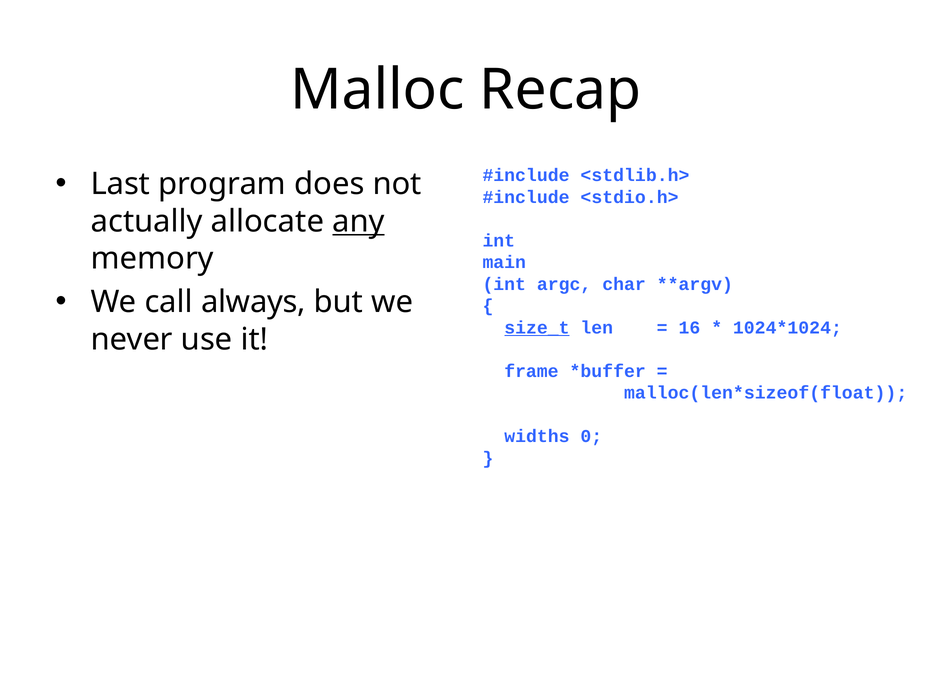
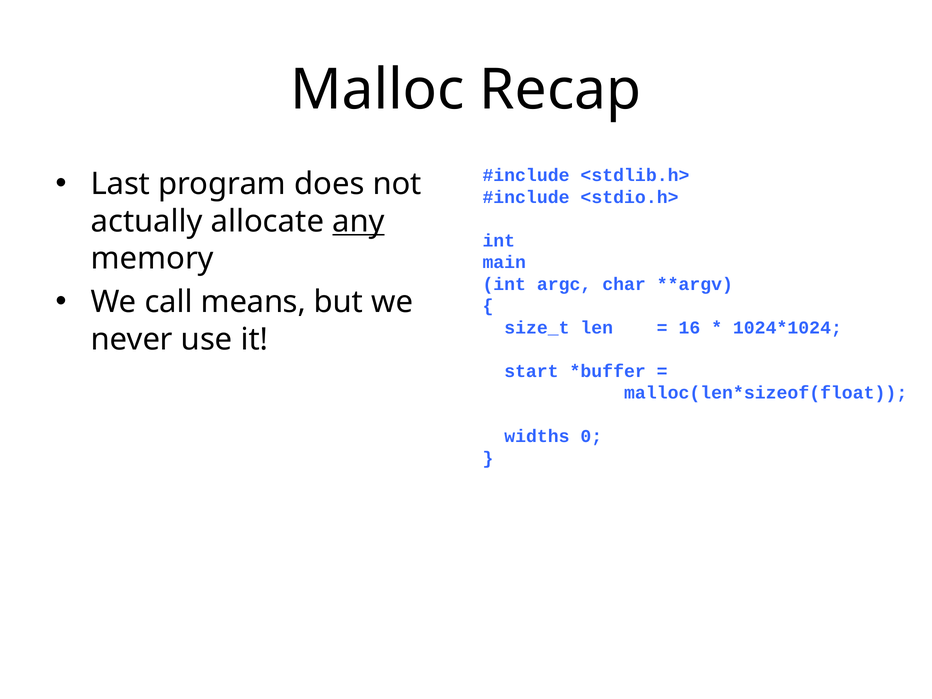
always: always -> means
size_t underline: present -> none
frame: frame -> start
